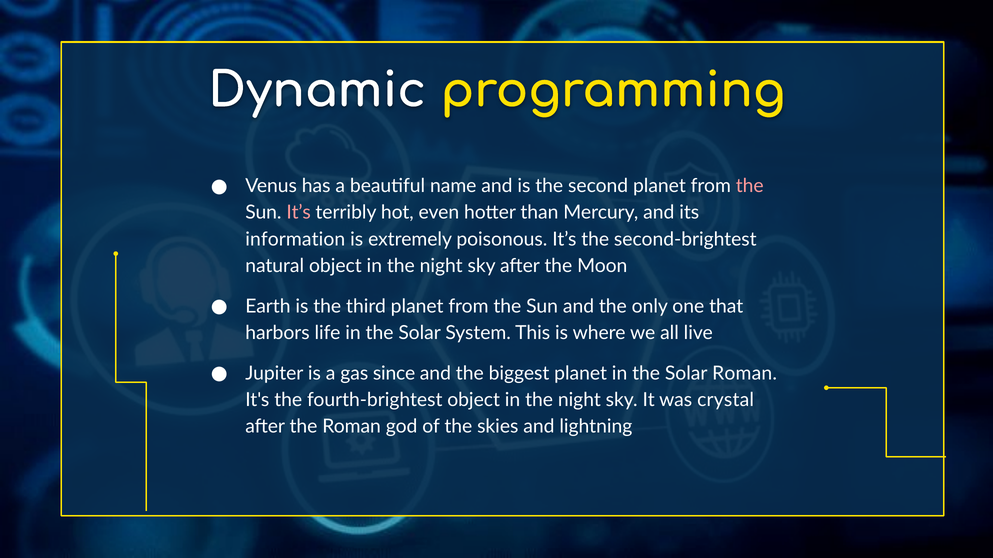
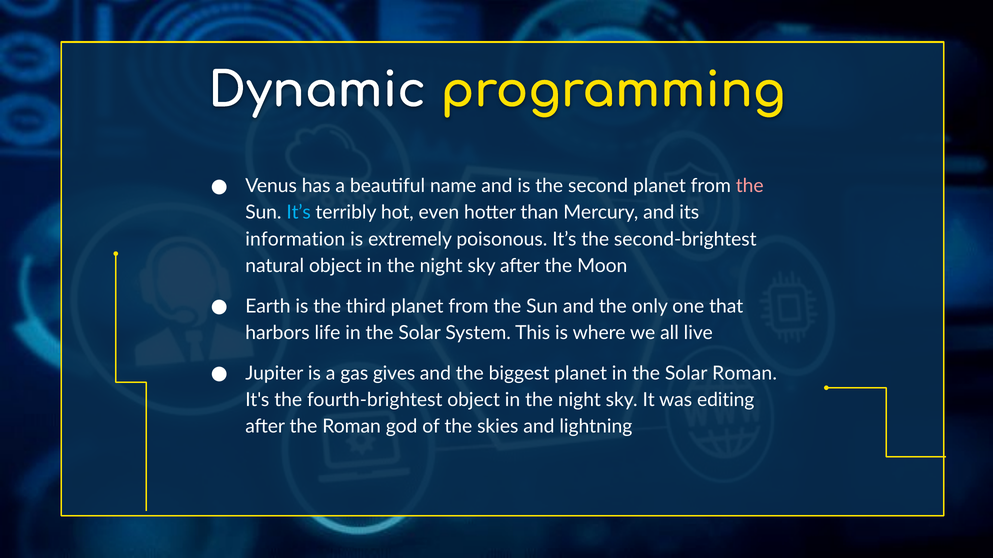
It’s at (299, 213) colour: pink -> light blue
since: since -> gives
crystal: crystal -> editing
